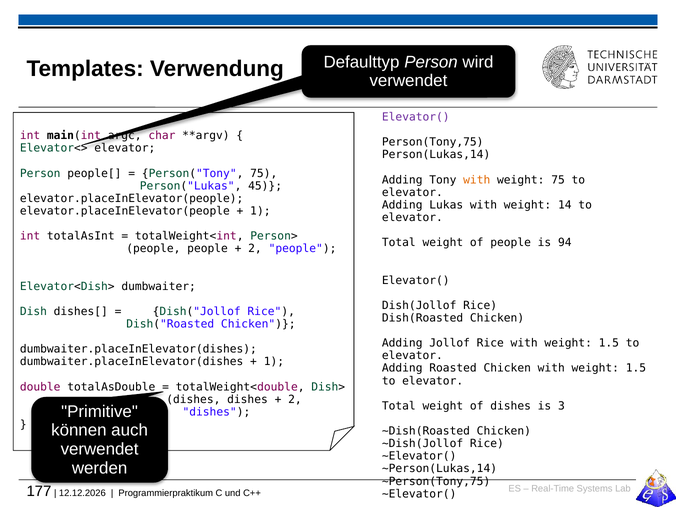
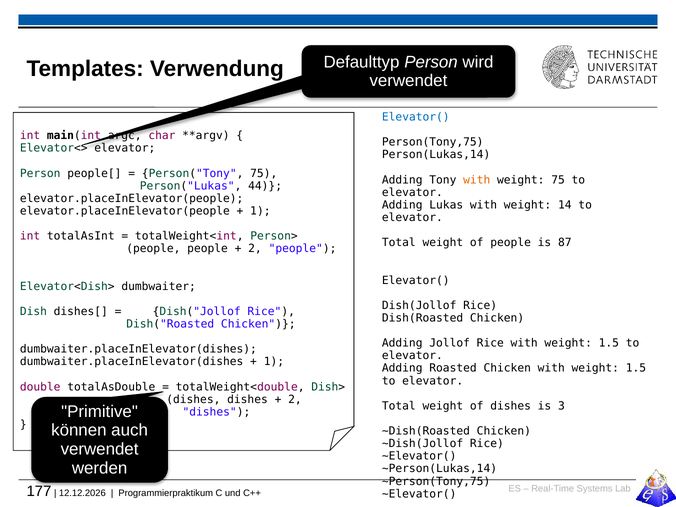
Elevator( at (416, 117) colour: purple -> blue
45: 45 -> 44
94: 94 -> 87
